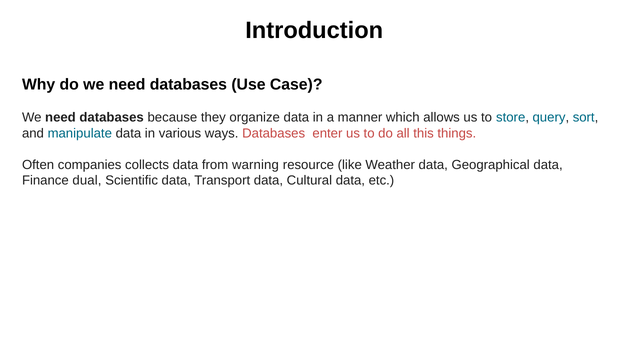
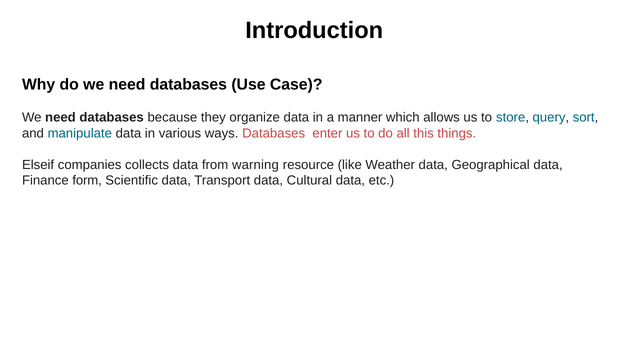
Often: Often -> Elseif
dual: dual -> form
